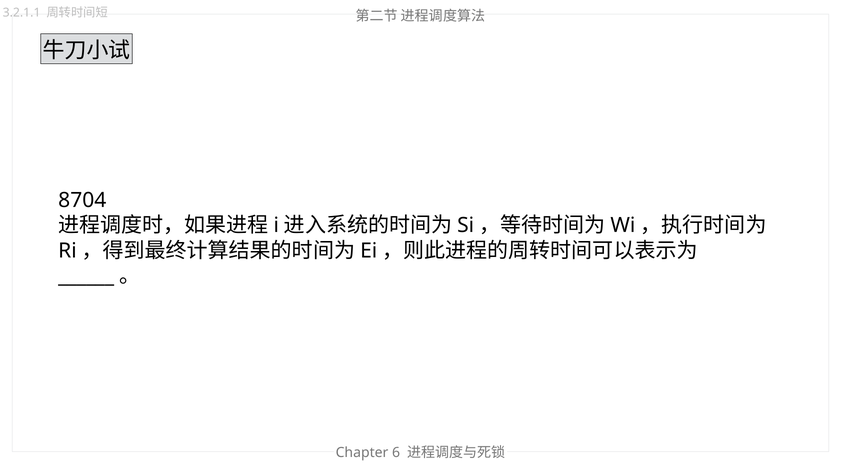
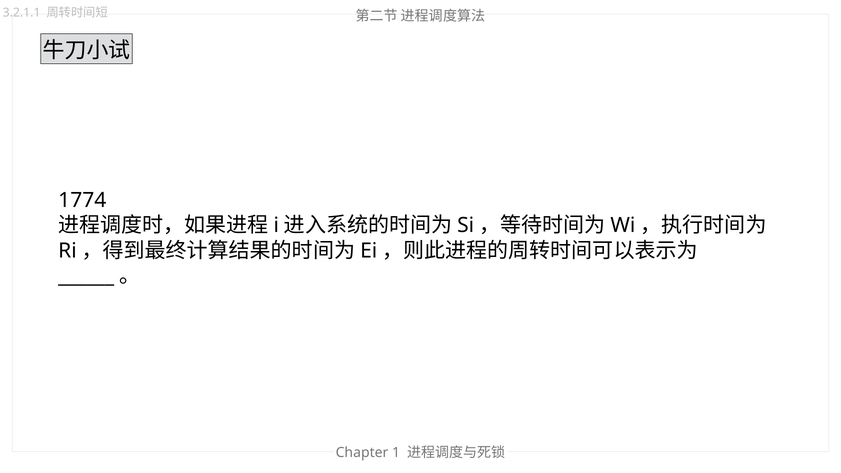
8704: 8704 -> 1774
6: 6 -> 1
